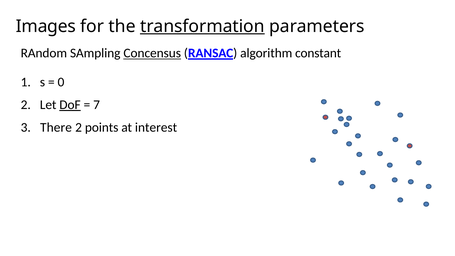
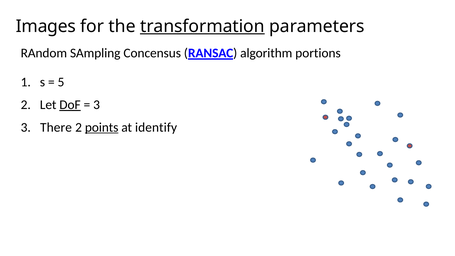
Concensus underline: present -> none
constant: constant -> portions
0: 0 -> 5
7 at (97, 105): 7 -> 3
points underline: none -> present
interest: interest -> identify
